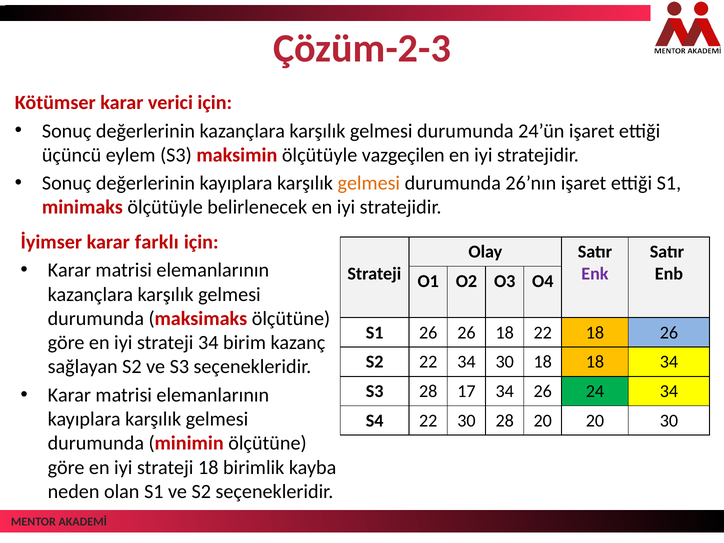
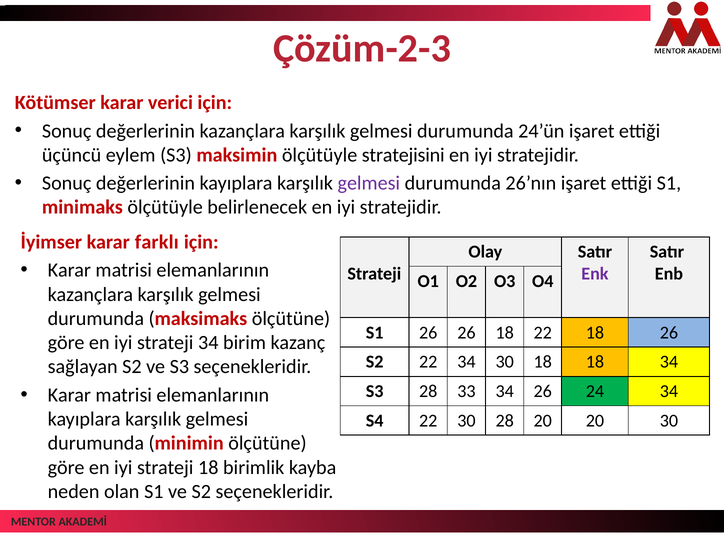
vazgeçilen: vazgeçilen -> stratejisini
gelmesi at (369, 183) colour: orange -> purple
17: 17 -> 33
